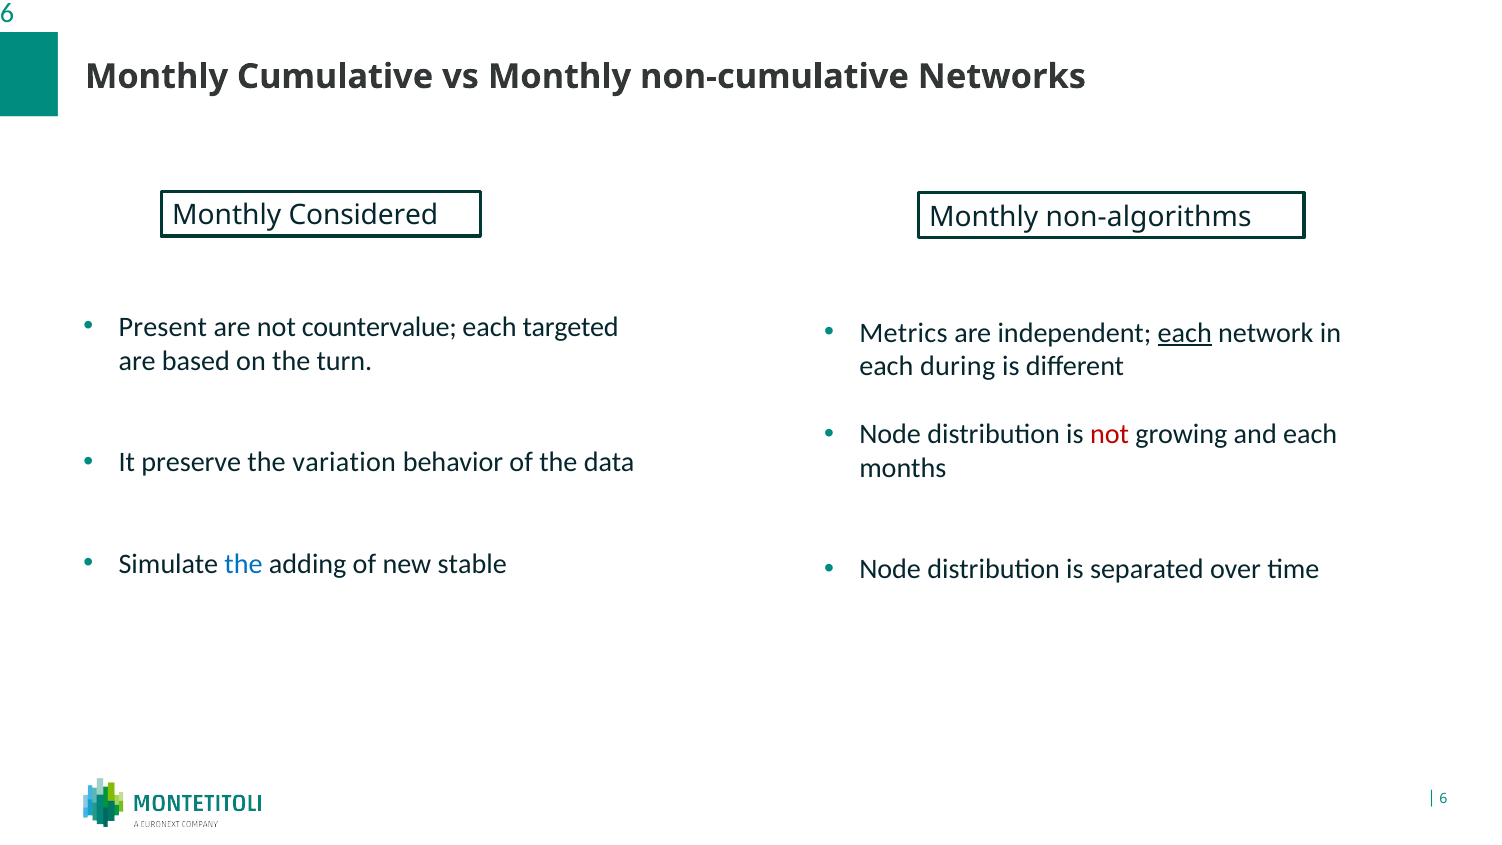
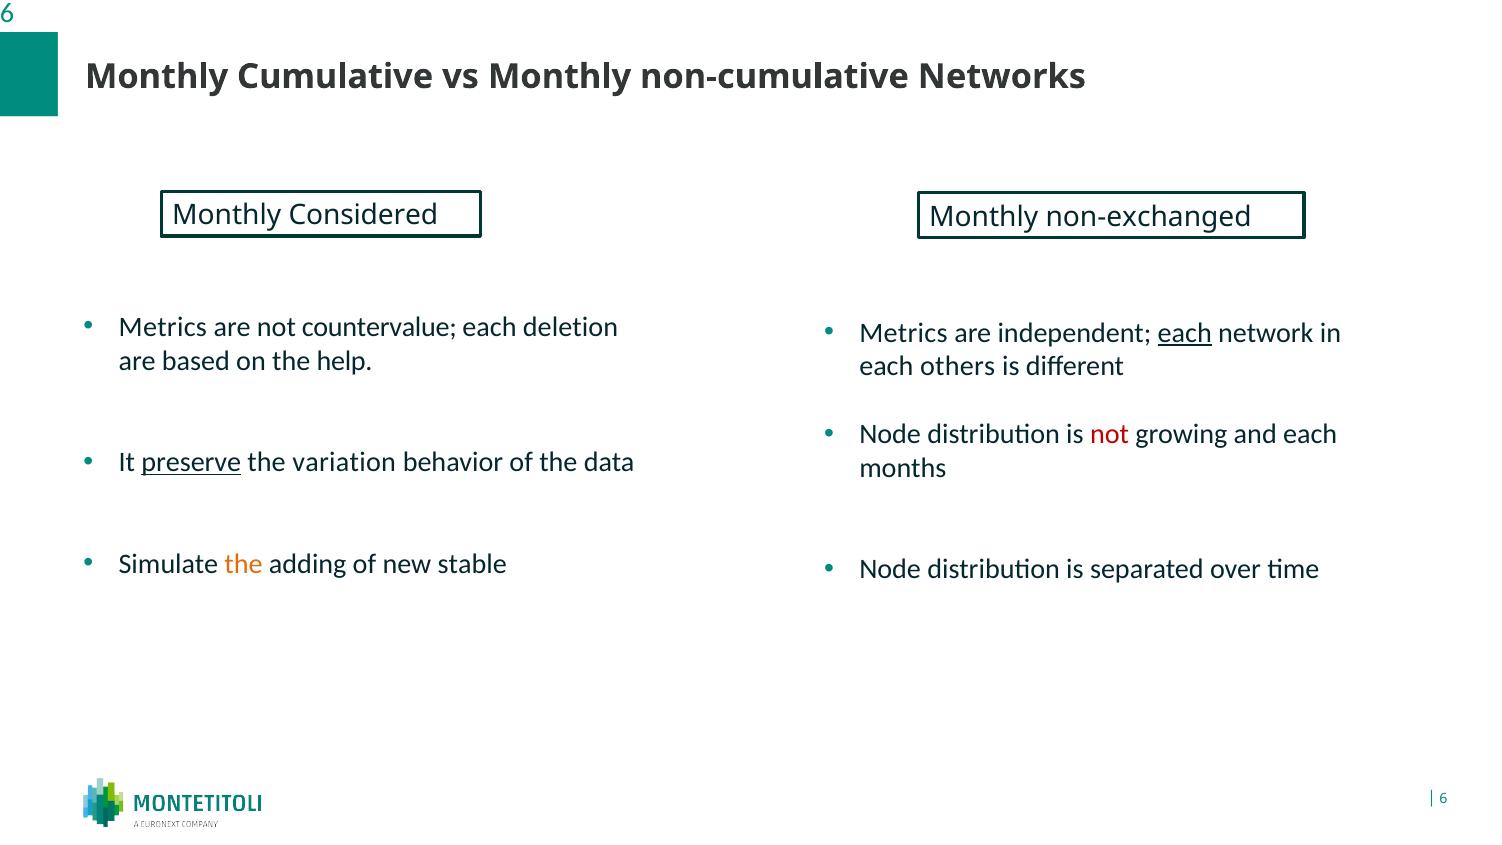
non-algorithms: non-algorithms -> non-exchanged
Present at (163, 327): Present -> Metrics
targeted: targeted -> deletion
turn: turn -> help
during: during -> others
preserve underline: none -> present
the at (244, 564) colour: blue -> orange
